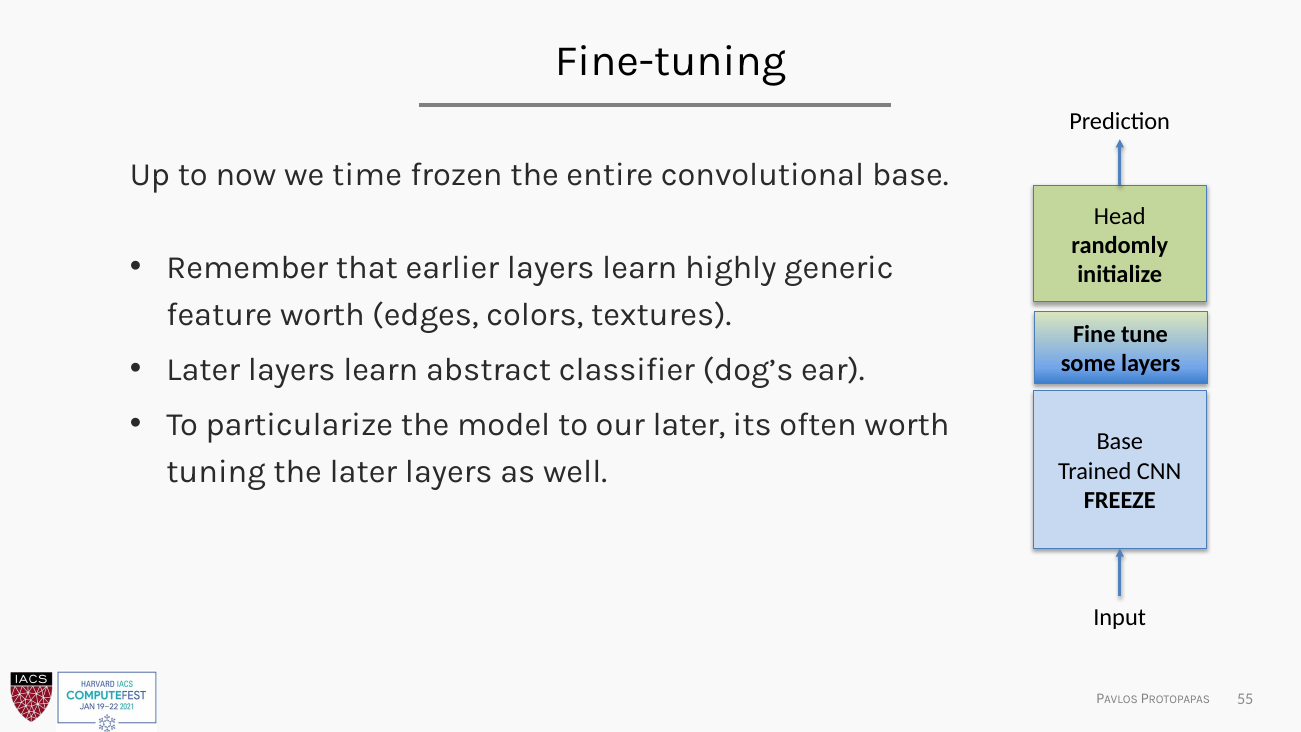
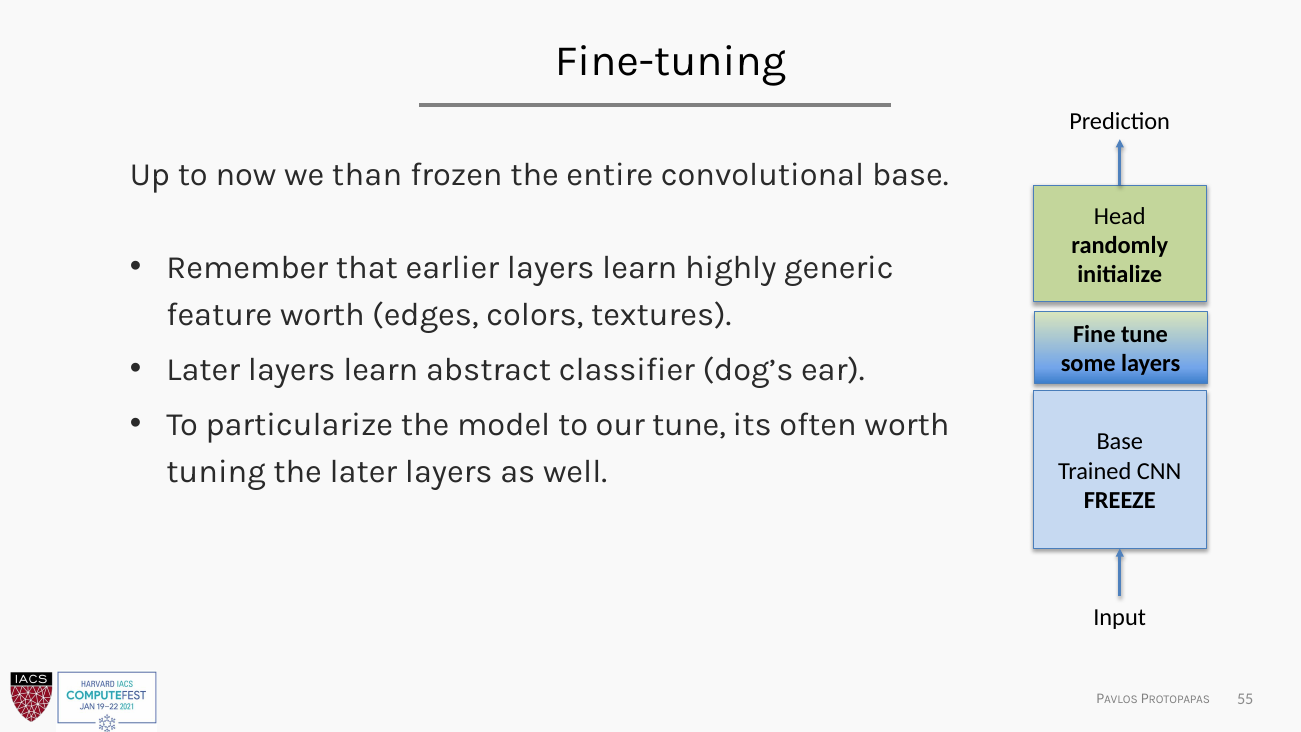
time: time -> than
our later: later -> tune
